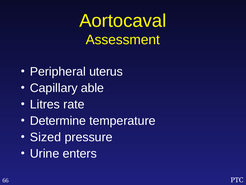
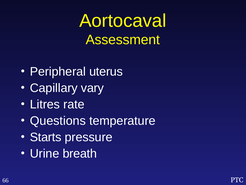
able: able -> vary
Determine: Determine -> Questions
Sized: Sized -> Starts
enters: enters -> breath
